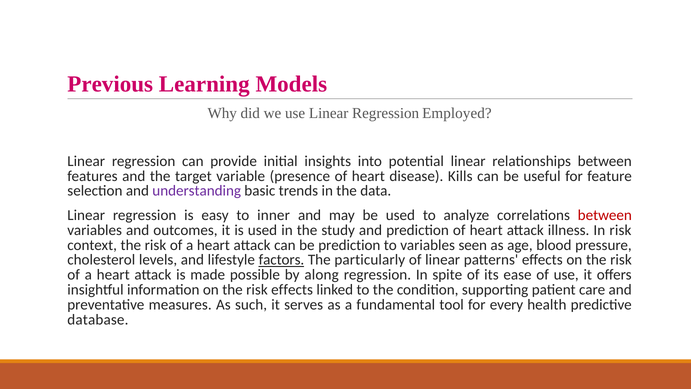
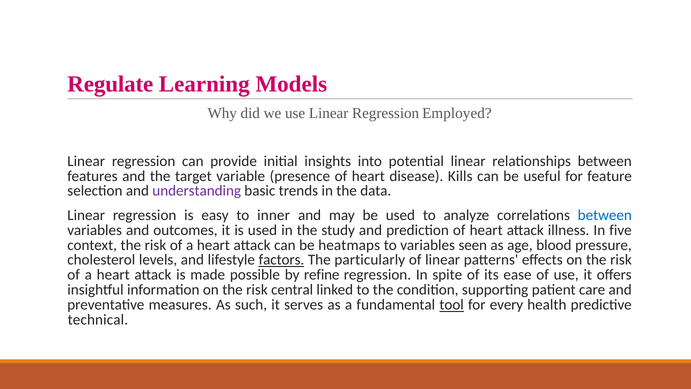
Previous: Previous -> Regulate
between at (605, 215) colour: red -> blue
In risk: risk -> five
be prediction: prediction -> heatmaps
along: along -> refine
risk effects: effects -> central
tool underline: none -> present
database: database -> technical
